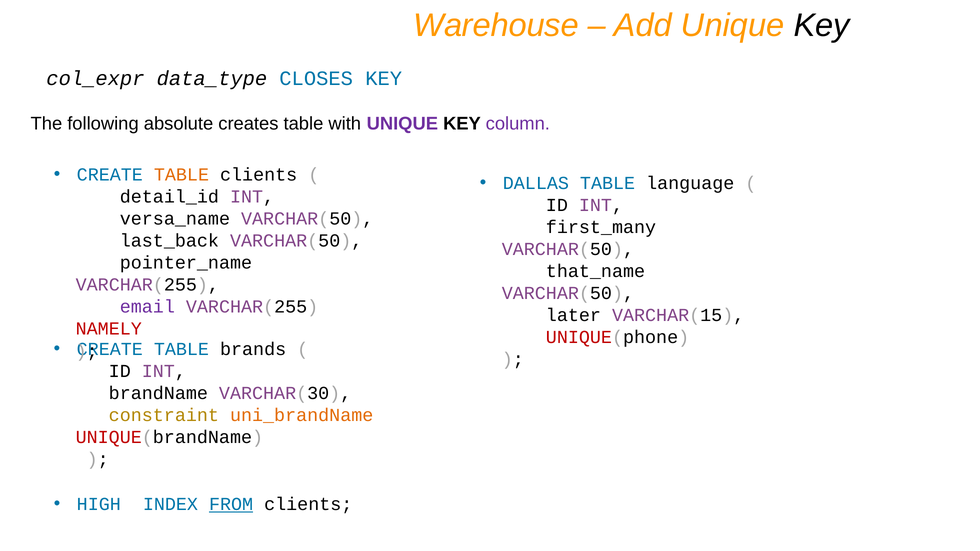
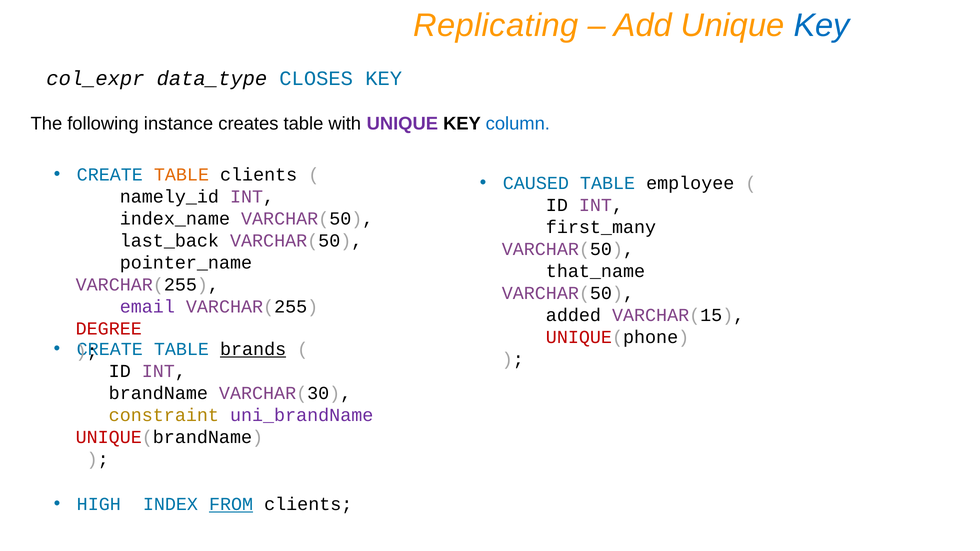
Warehouse: Warehouse -> Replicating
Key at (822, 26) colour: black -> blue
absolute: absolute -> instance
column colour: purple -> blue
DALLAS: DALLAS -> CAUSED
language: language -> employee
detail_id: detail_id -> namely_id
versa_name: versa_name -> index_name
later: later -> added
NAMELY: NAMELY -> DEGREE
brands underline: none -> present
uni_brandName colour: orange -> purple
